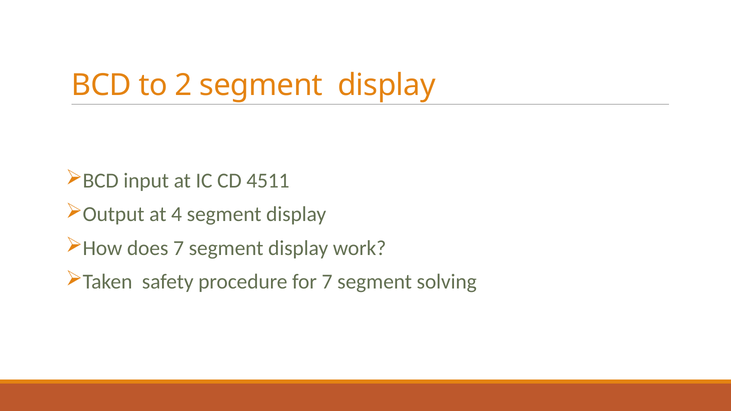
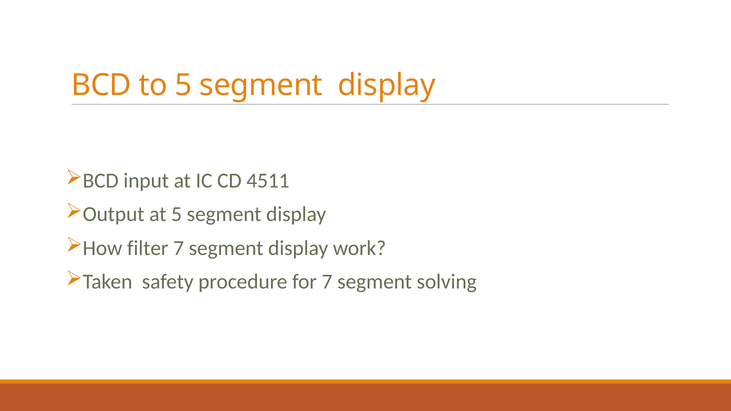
to 2: 2 -> 5
at 4: 4 -> 5
does: does -> filter
